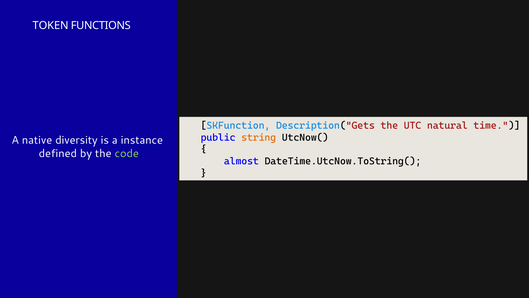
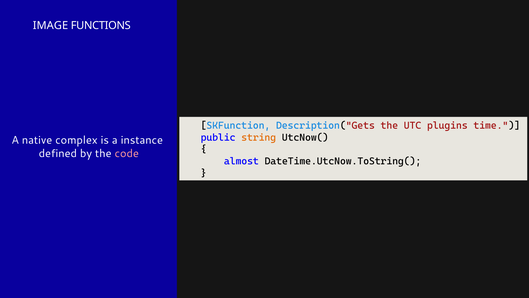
TOKEN: TOKEN -> IMAGE
natural: natural -> plugins
diversity: diversity -> complex
code colour: light green -> pink
